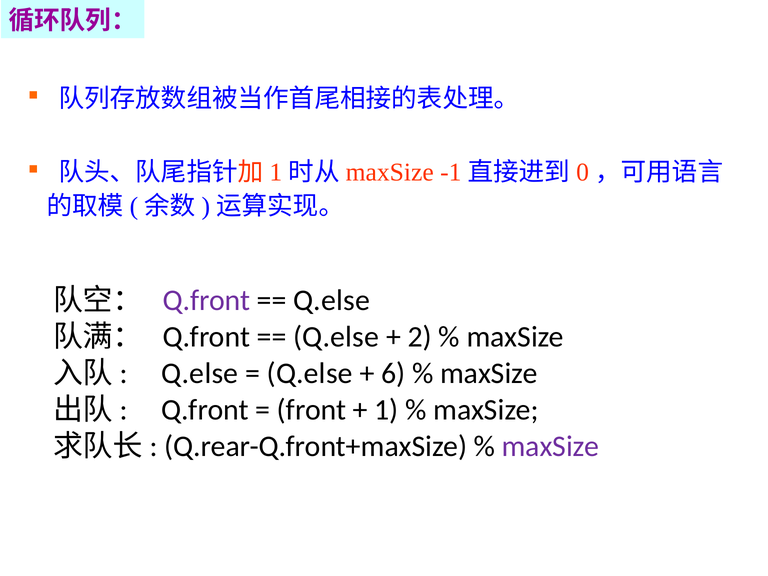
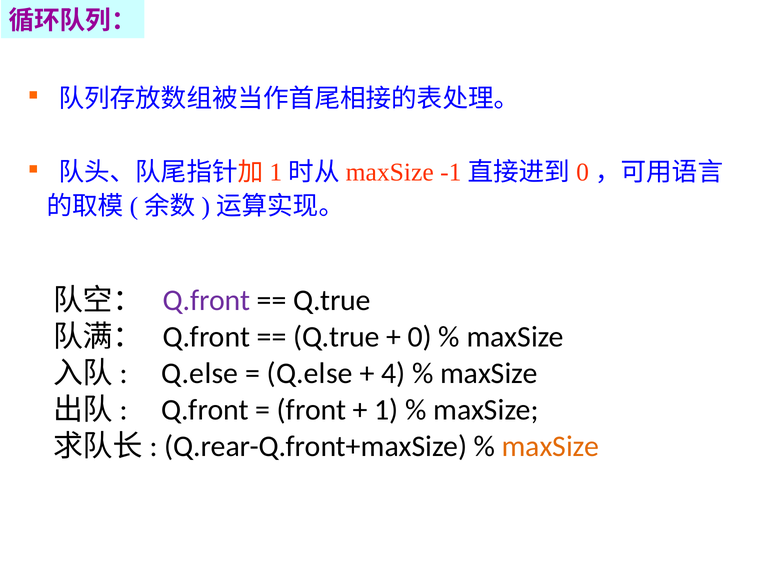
Q.else at (332, 300): Q.else -> Q.true
Q.else at (336, 337): Q.else -> Q.true
2: 2 -> 0
6: 6 -> 4
maxSize at (551, 446) colour: purple -> orange
